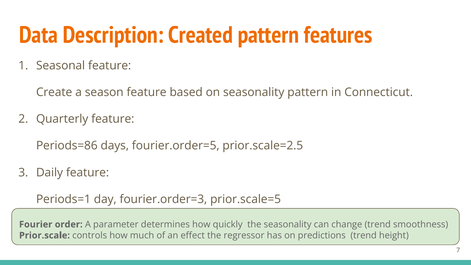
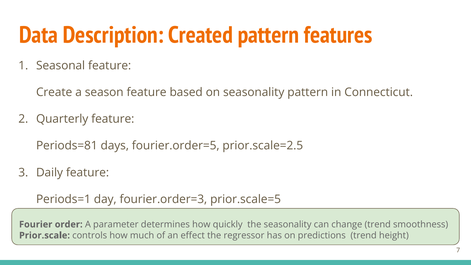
Periods=86: Periods=86 -> Periods=81
